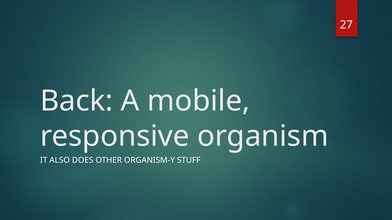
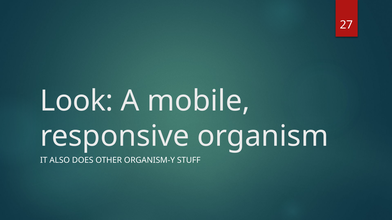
Back: Back -> Look
